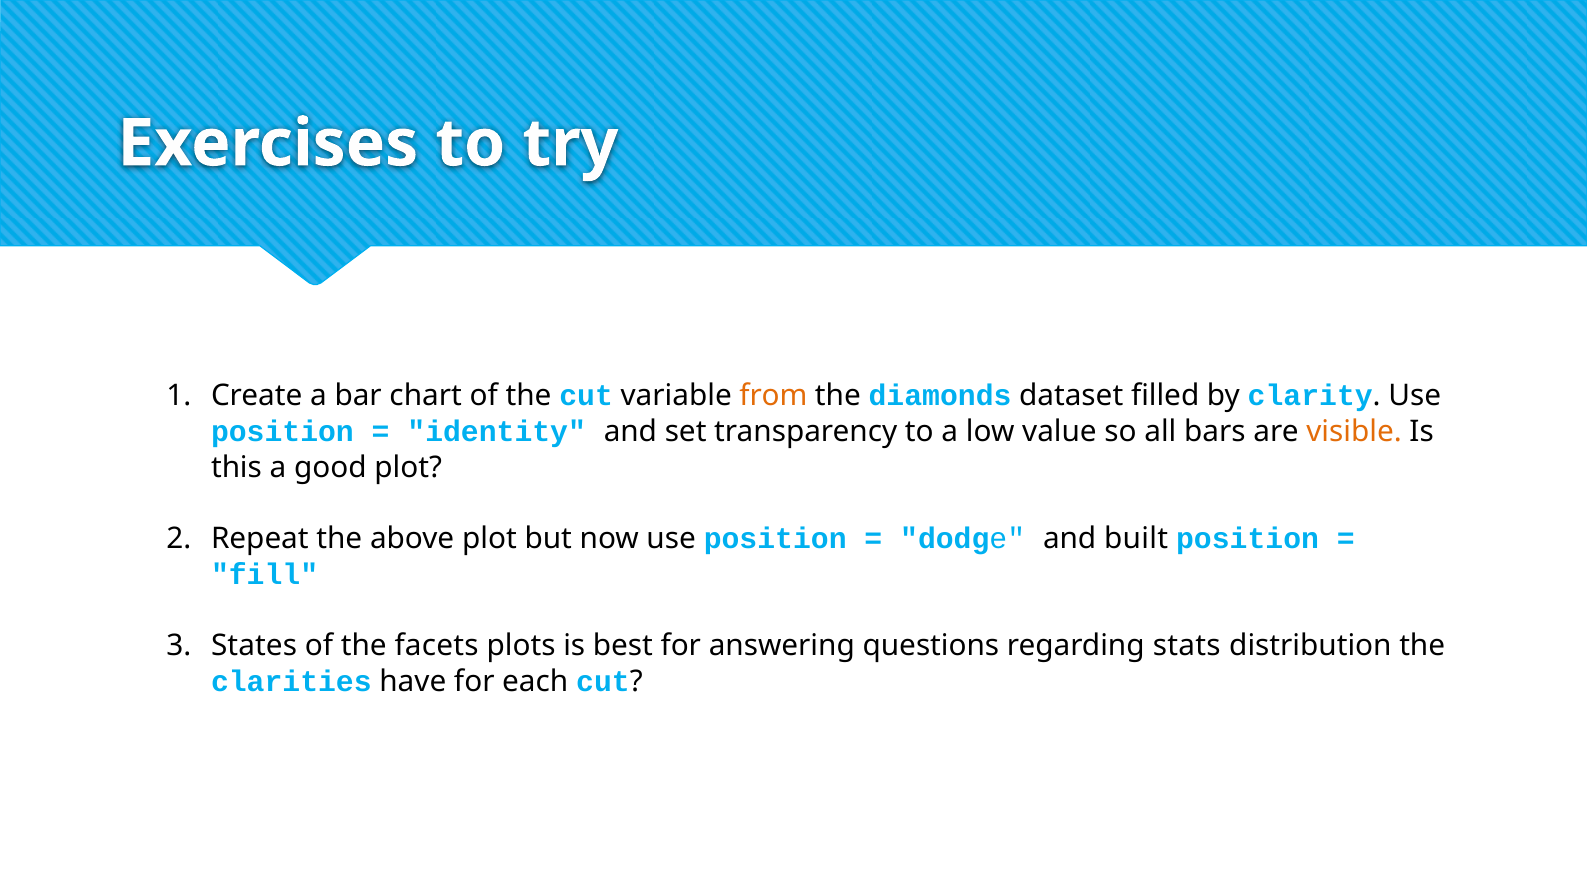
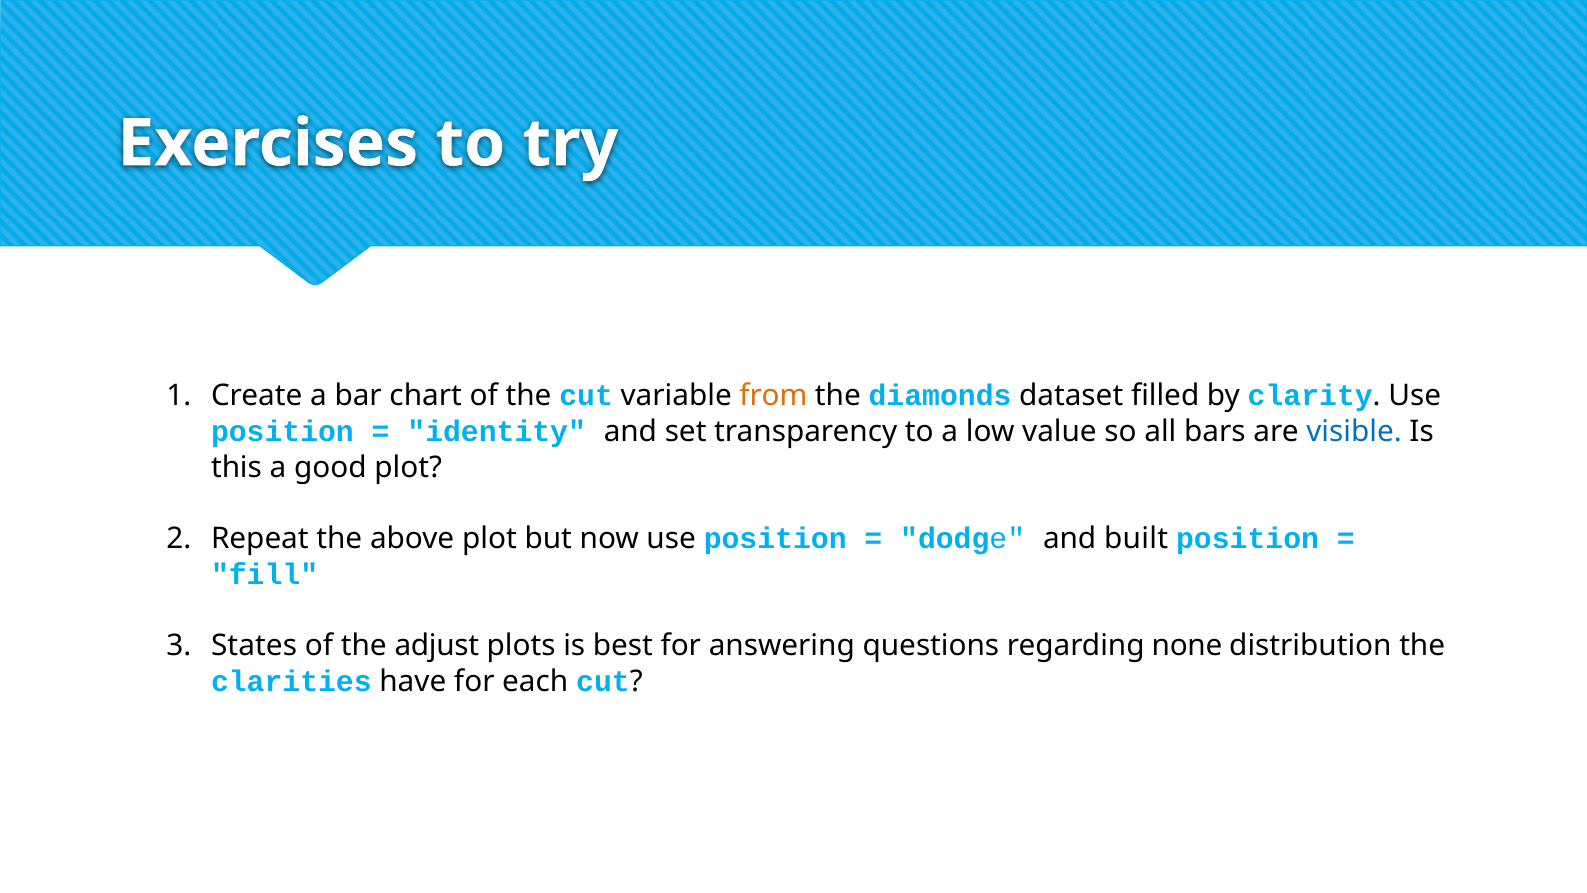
visible colour: orange -> blue
facets: facets -> adjust
stats: stats -> none
